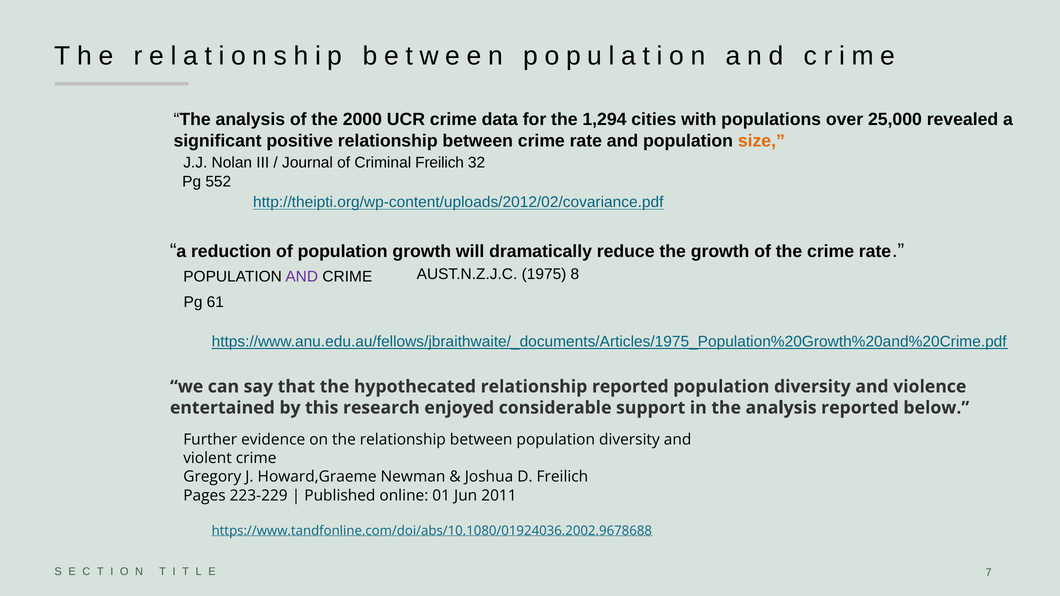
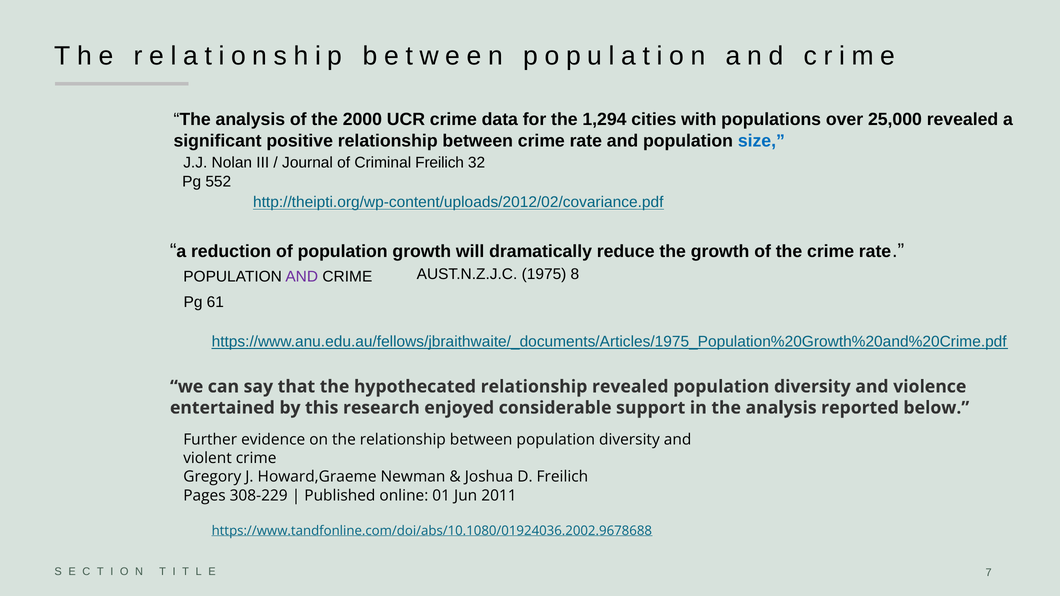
size colour: orange -> blue
relationship reported: reported -> revealed
223-229: 223-229 -> 308-229
